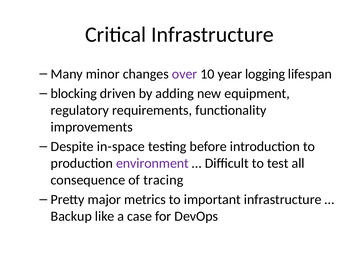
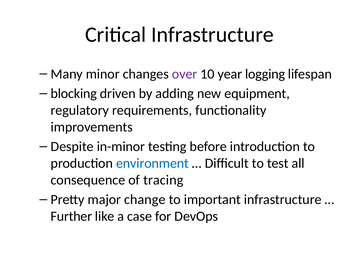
in-space: in-space -> in-minor
environment colour: purple -> blue
metrics: metrics -> change
Backup: Backup -> Further
